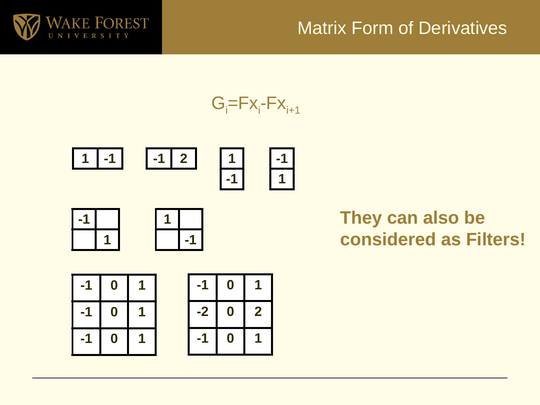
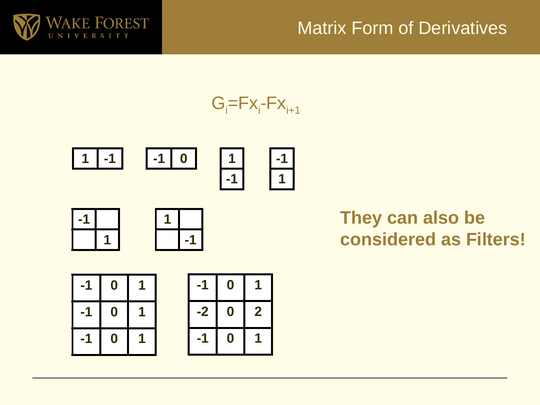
2 at (184, 159): 2 -> 0
